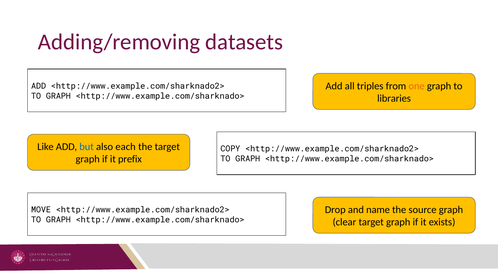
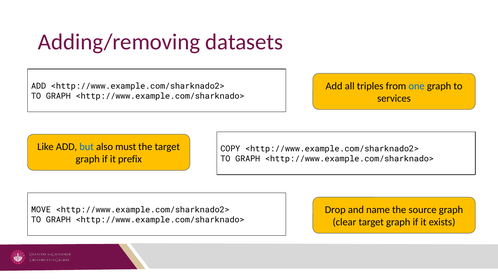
one colour: orange -> blue
libraries: libraries -> services
each: each -> must
